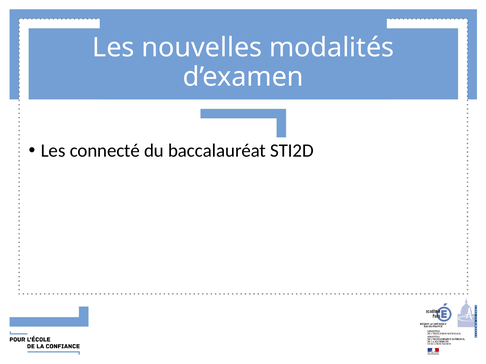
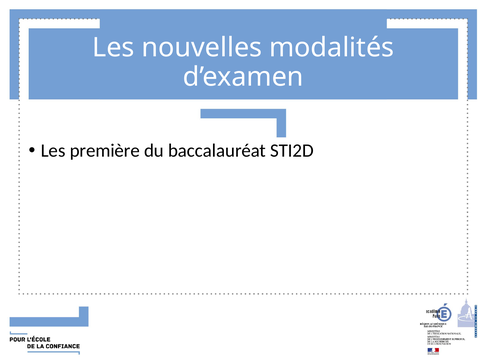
connecté: connecté -> première
